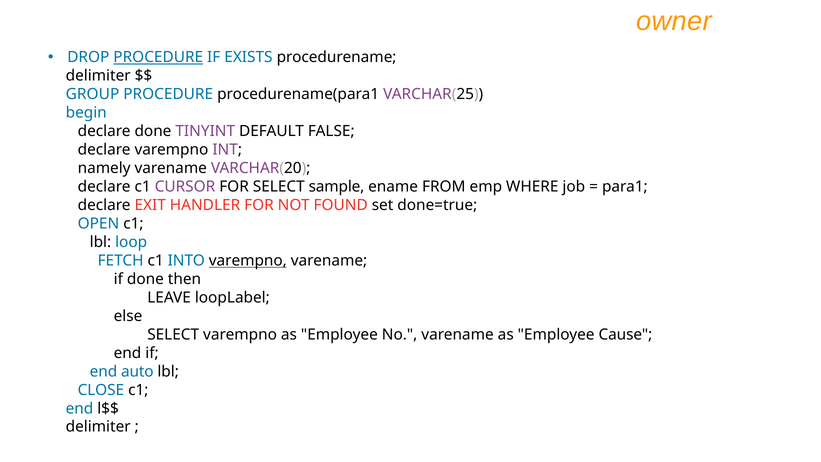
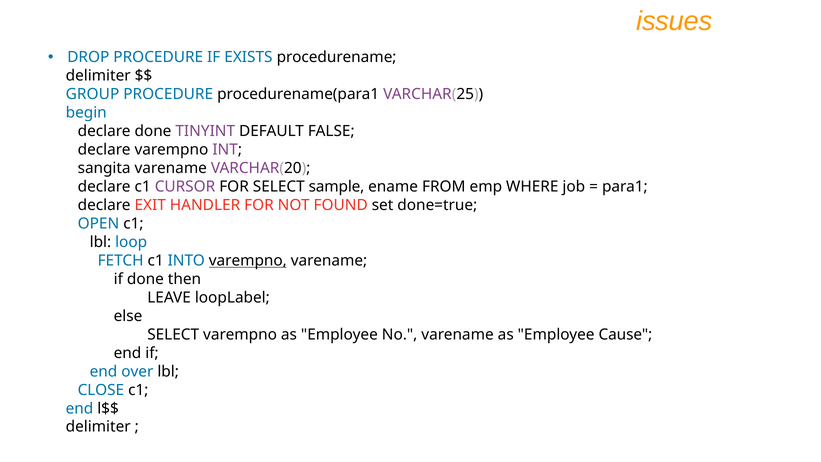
owner: owner -> issues
PROCEDURE at (158, 57) underline: present -> none
namely: namely -> sangita
auto: auto -> over
